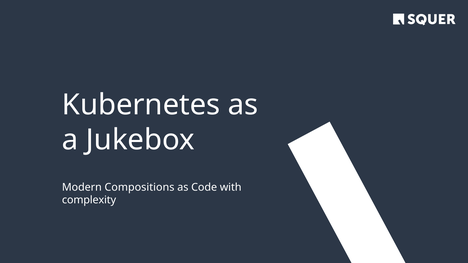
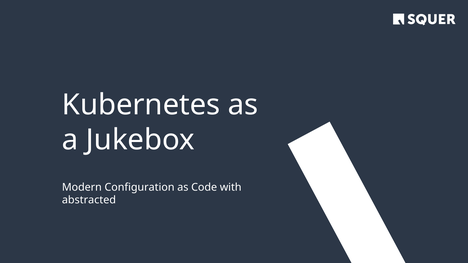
Compositions: Compositions -> Configuration
complexity: complexity -> abstracted
